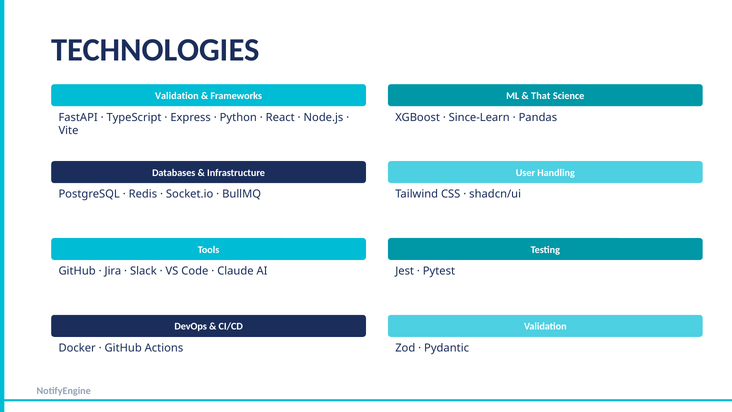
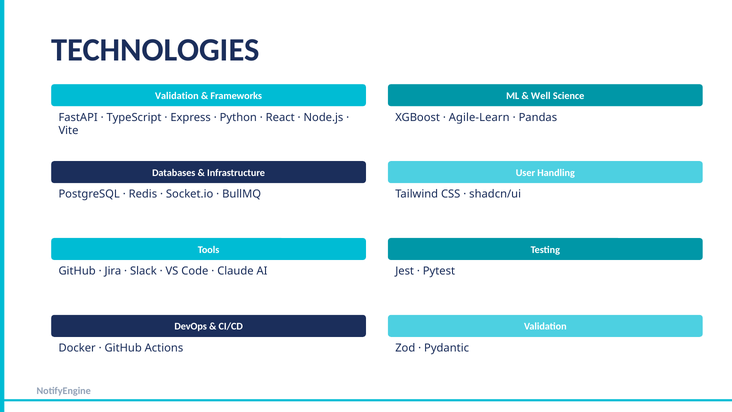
That: That -> Well
Since-Learn: Since-Learn -> Agile-Learn
